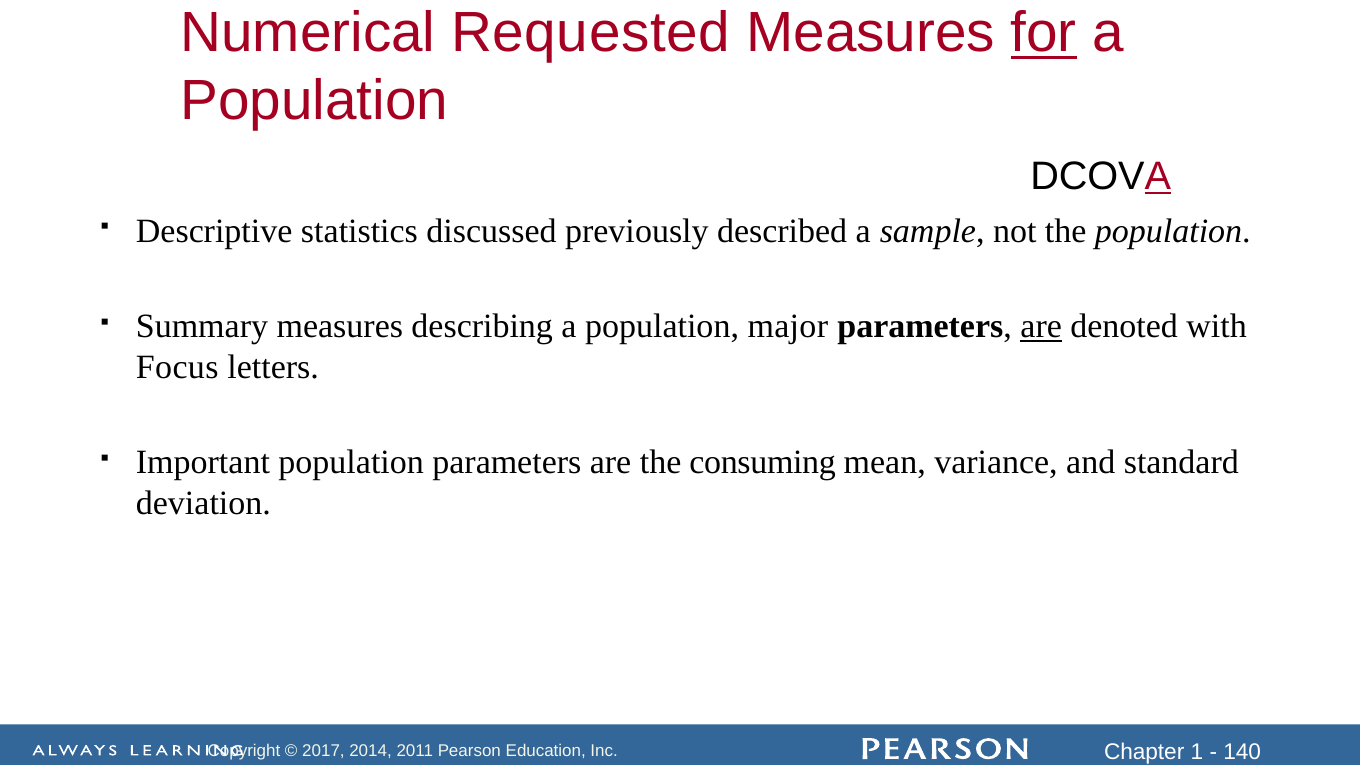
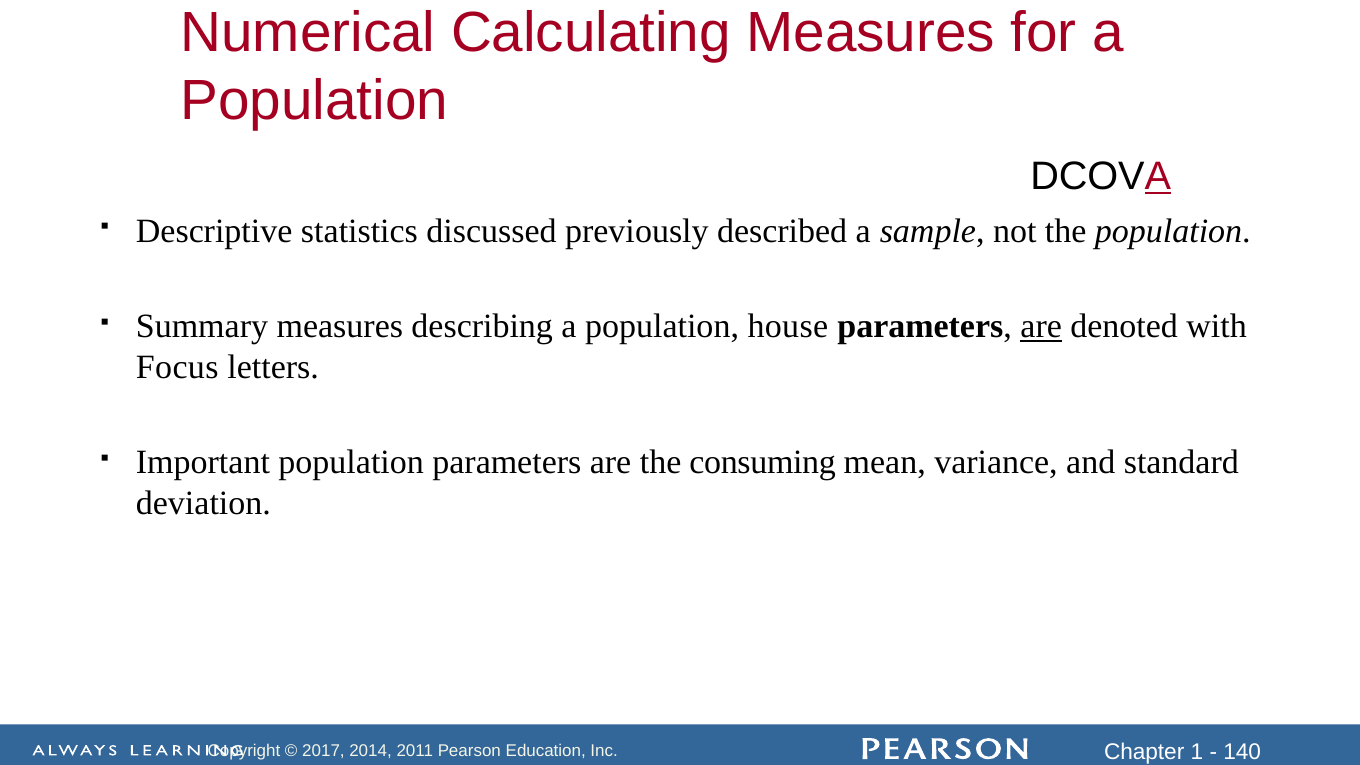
Requested: Requested -> Calculating
for underline: present -> none
major: major -> house
